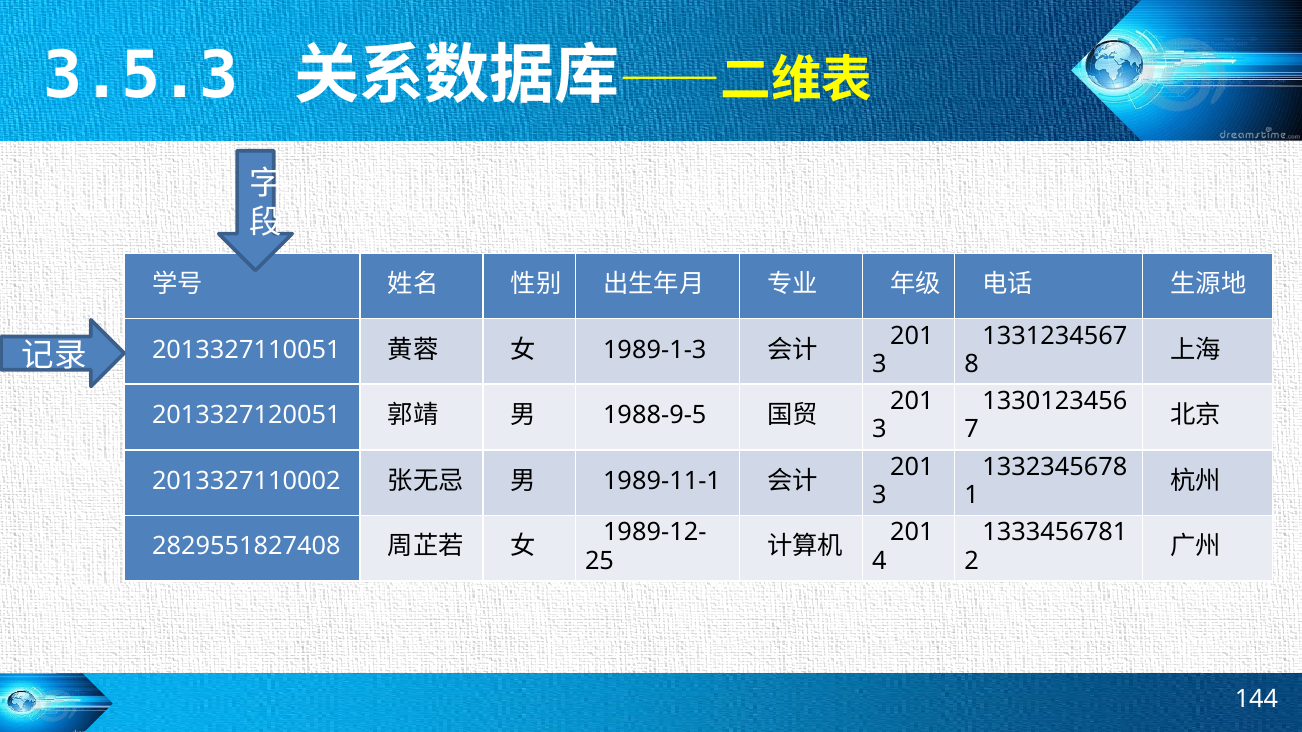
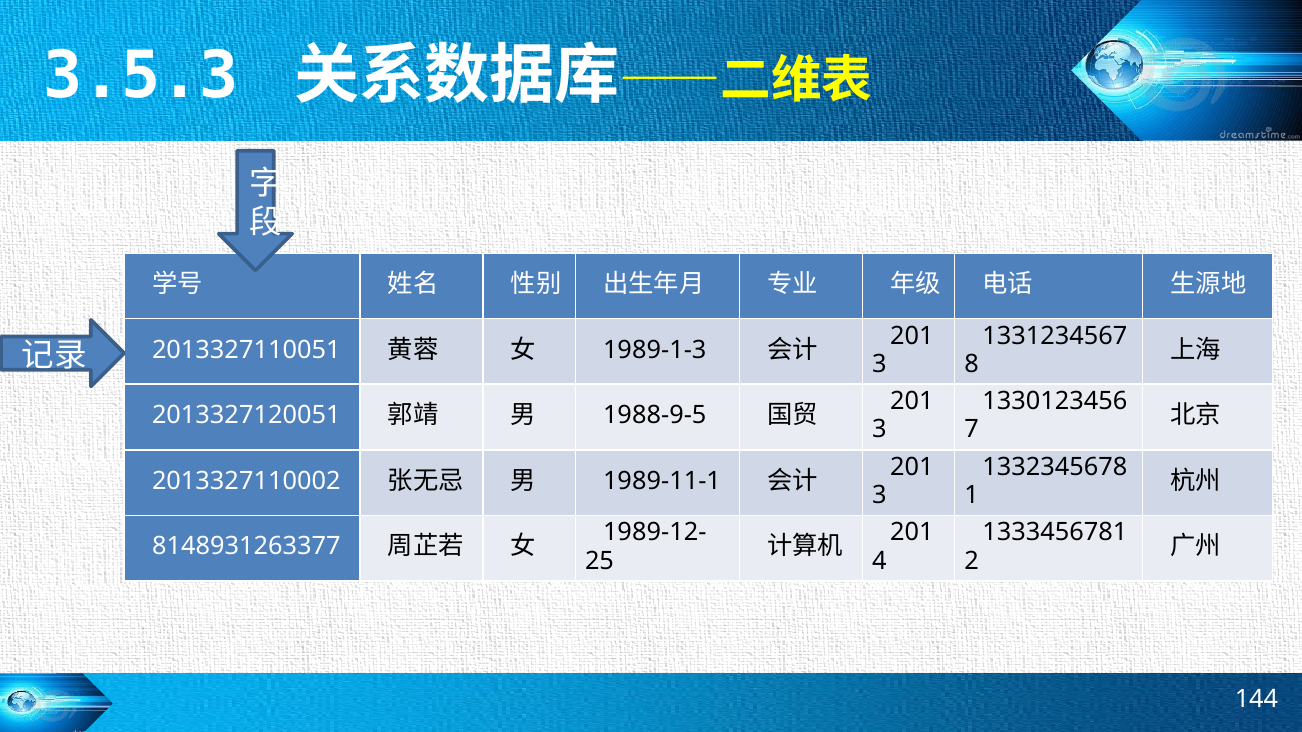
2829551827408: 2829551827408 -> 8148931263377
